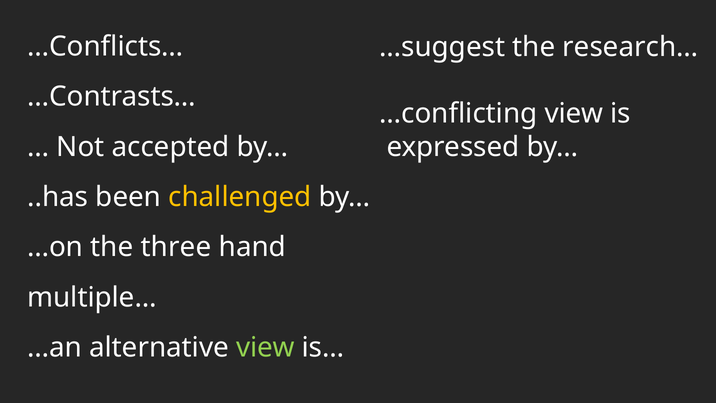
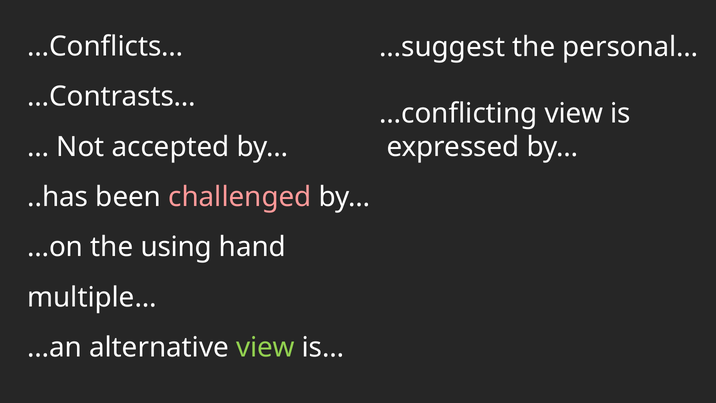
research…: research… -> personal…
challenged colour: yellow -> pink
three: three -> using
